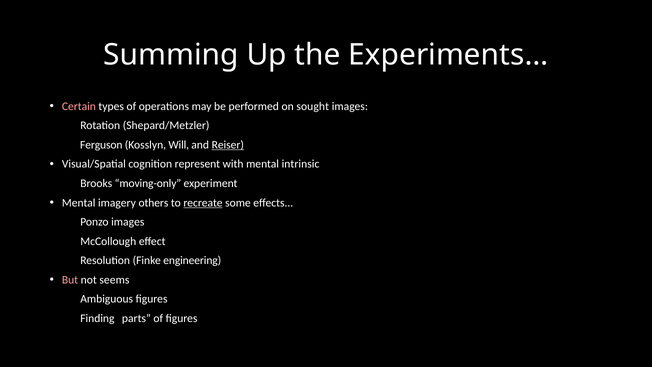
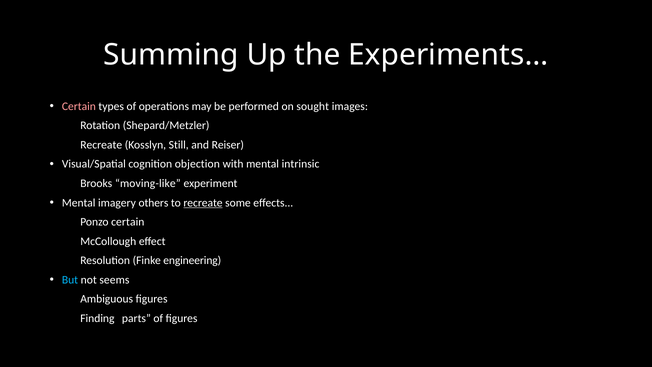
Ferguson at (101, 145): Ferguson -> Recreate
Will: Will -> Still
Reiser underline: present -> none
represent: represent -> objection
moving-only: moving-only -> moving-like
Ponzo images: images -> certain
But colour: pink -> light blue
